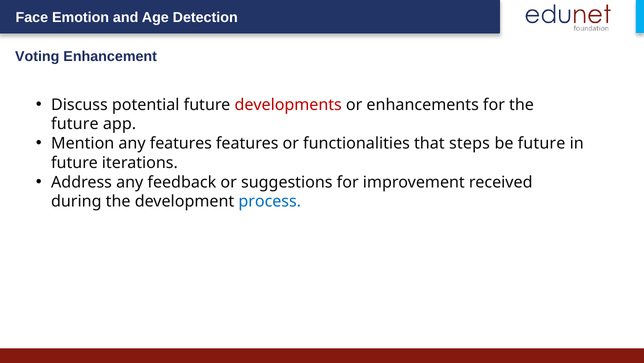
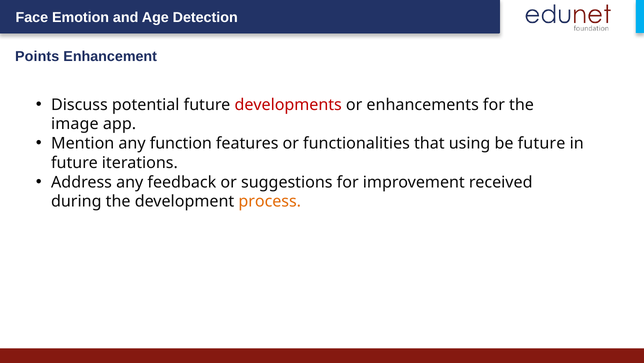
Voting: Voting -> Points
future at (75, 124): future -> image
any features: features -> function
steps: steps -> using
process colour: blue -> orange
